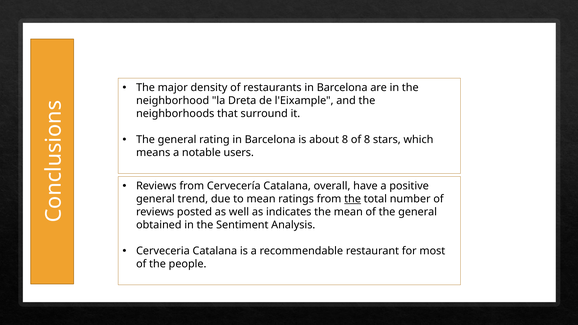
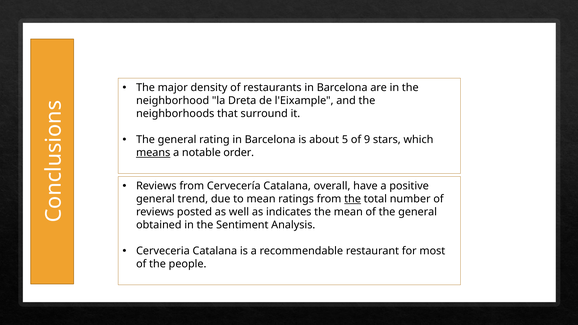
about 8: 8 -> 5
of 8: 8 -> 9
means underline: none -> present
users: users -> order
